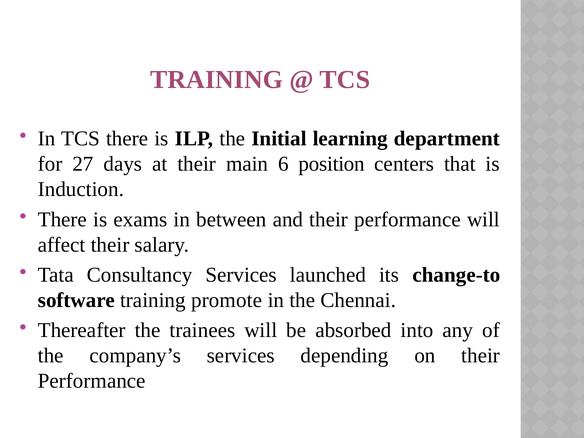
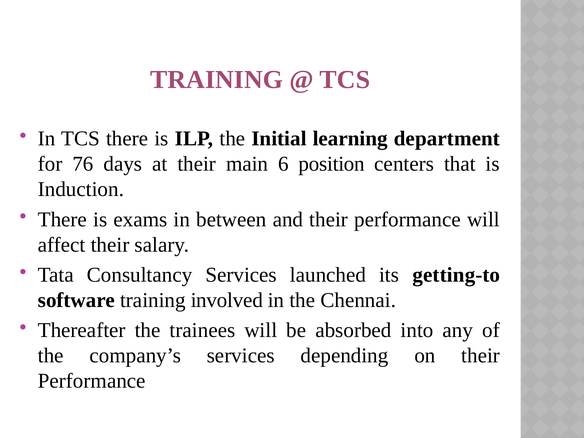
27: 27 -> 76
change-to: change-to -> getting-to
promote: promote -> involved
